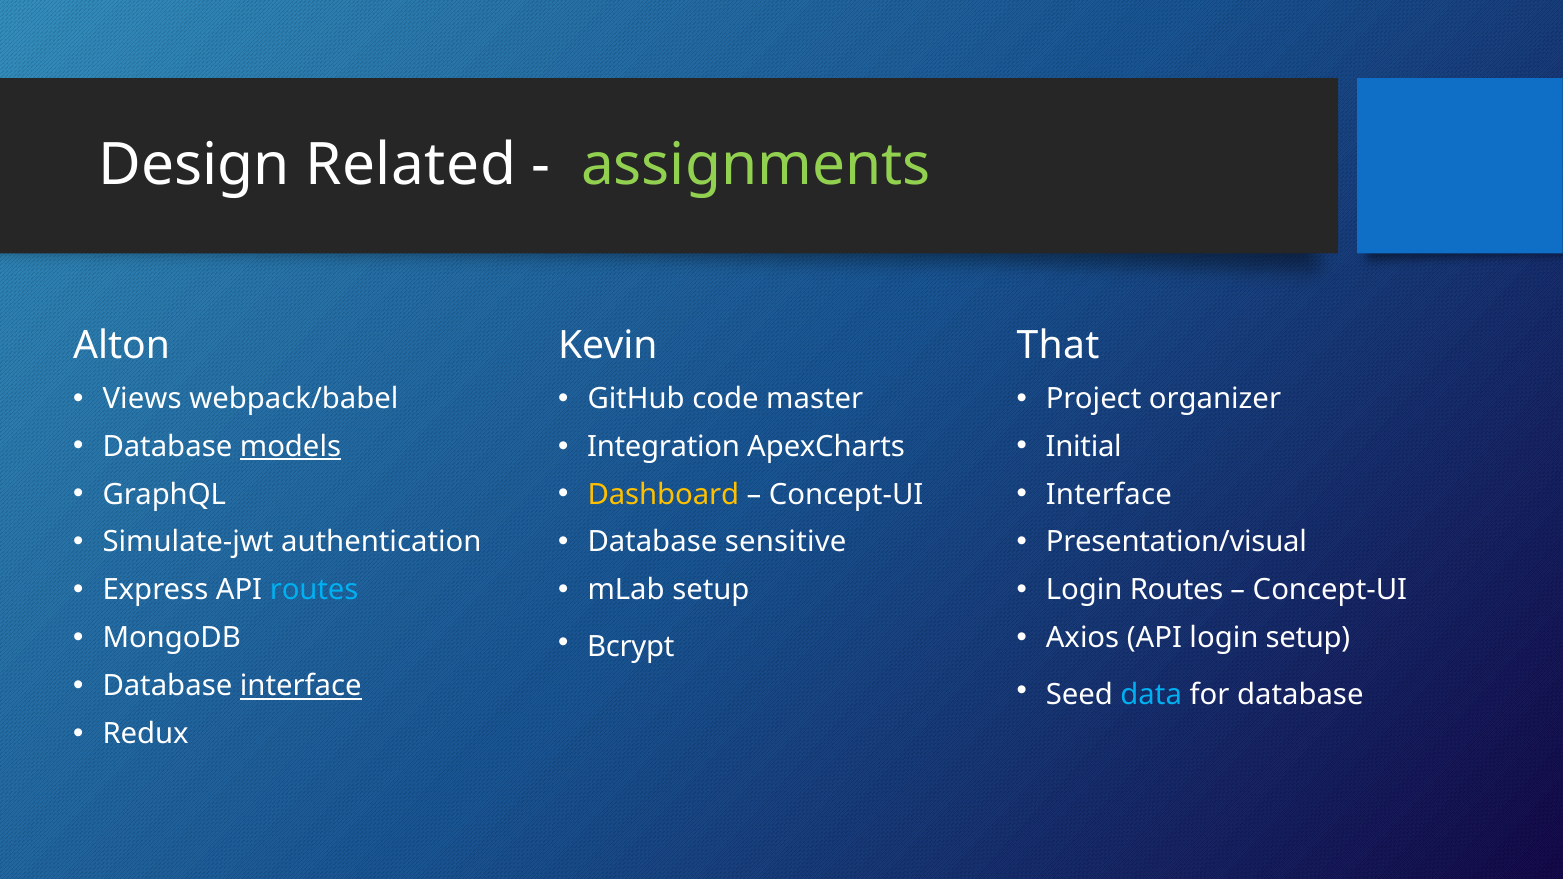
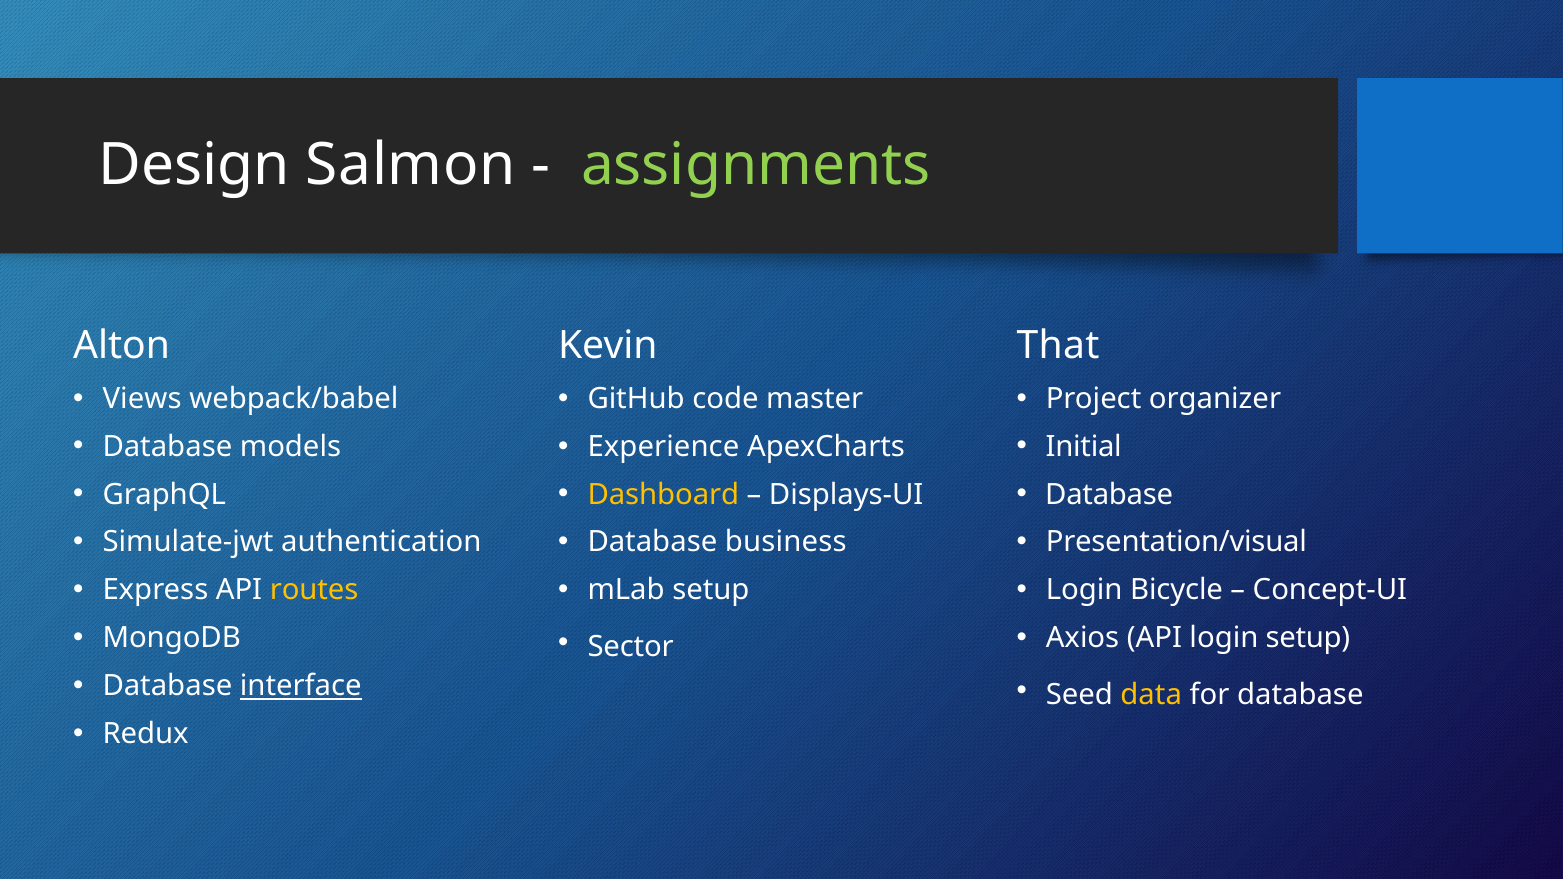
Related: Related -> Salmon
models underline: present -> none
Integration: Integration -> Experience
Interface at (1109, 494): Interface -> Database
Concept-UI at (846, 494): Concept-UI -> Displays-UI
sensitive: sensitive -> business
routes at (314, 590) colour: light blue -> yellow
Login Routes: Routes -> Bicycle
Bcrypt: Bcrypt -> Sector
data colour: light blue -> yellow
